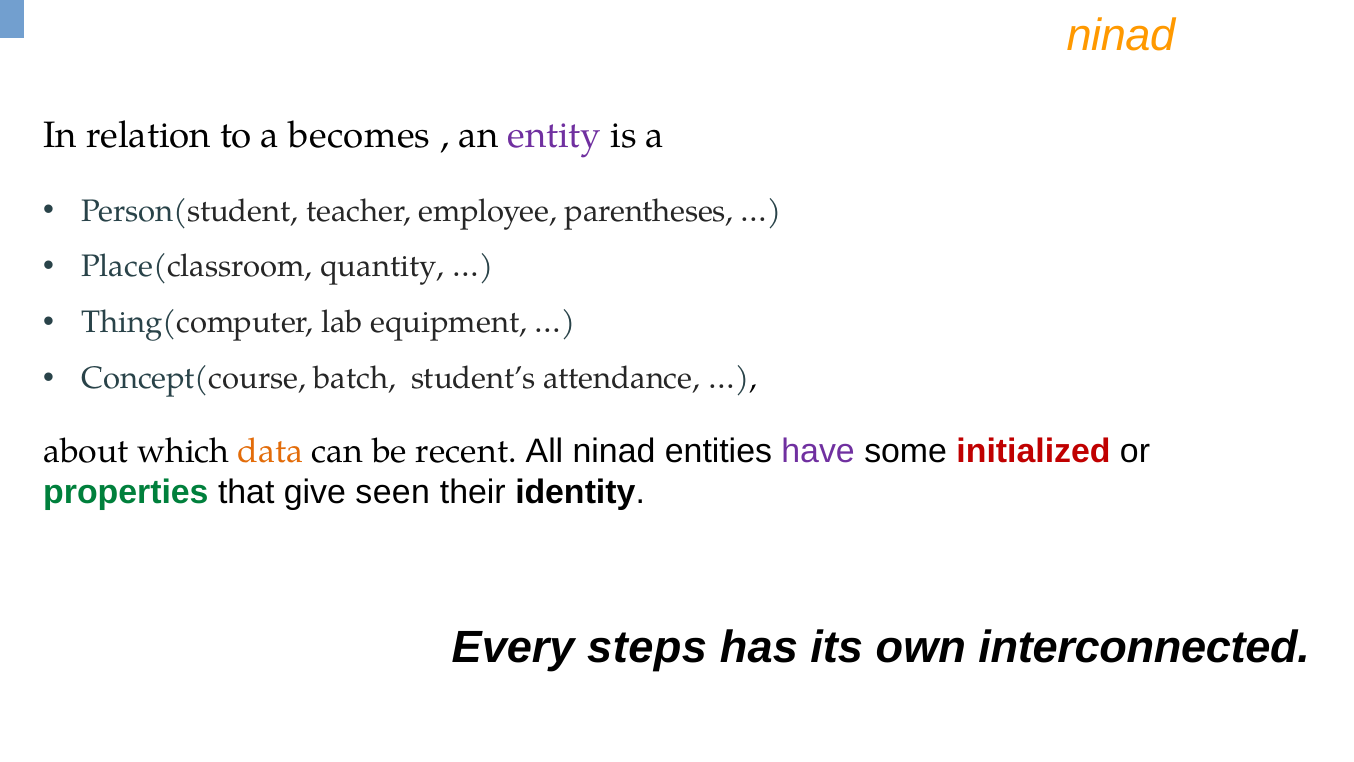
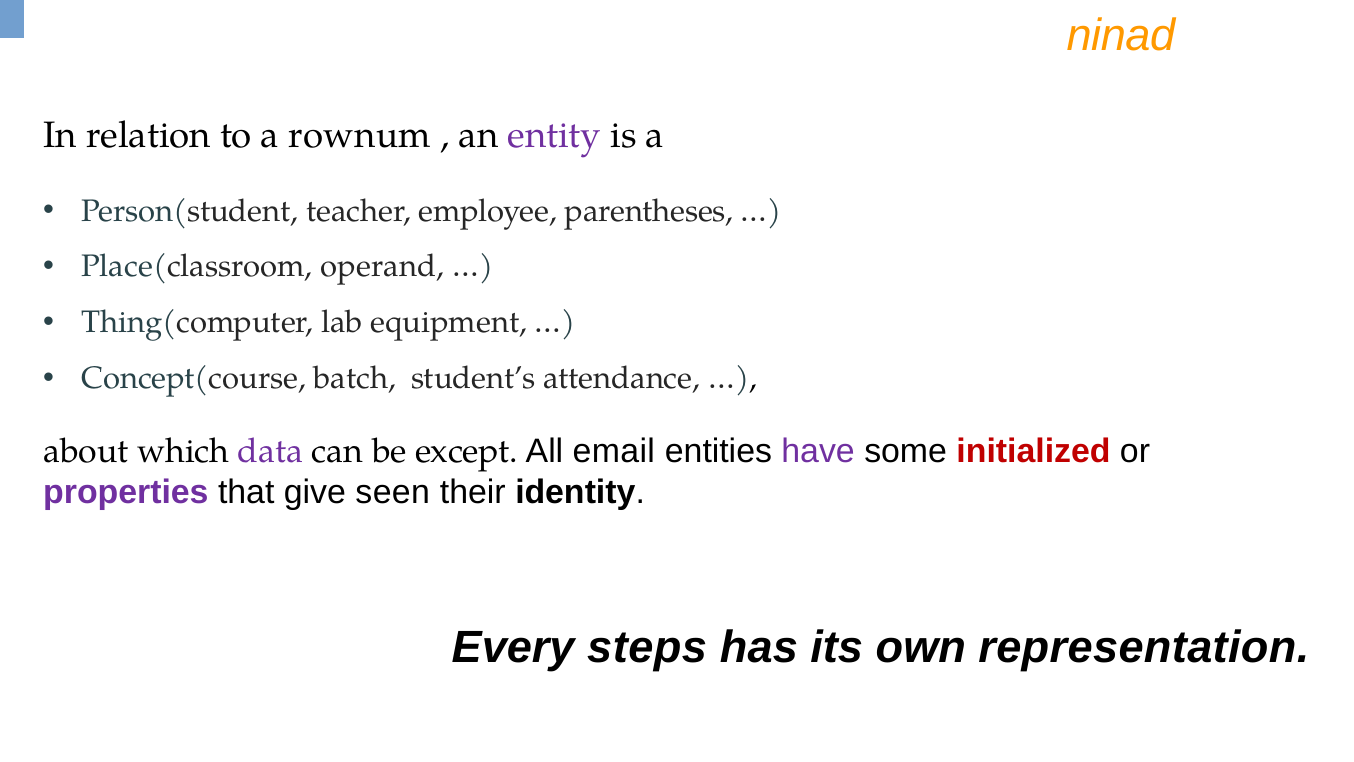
becomes: becomes -> rownum
quantity: quantity -> operand
data colour: orange -> purple
recent: recent -> except
All ninad: ninad -> email
properties colour: green -> purple
interconnected: interconnected -> representation
